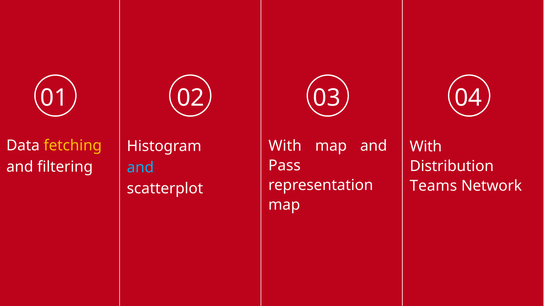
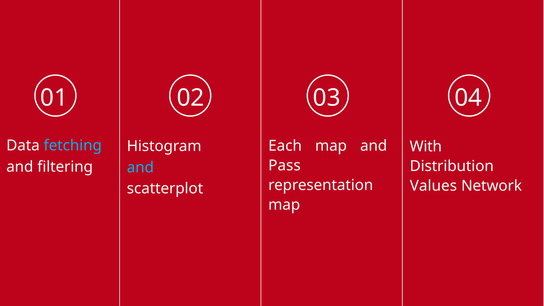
fetching colour: yellow -> light blue
With at (285, 146): With -> Each
Teams: Teams -> Values
